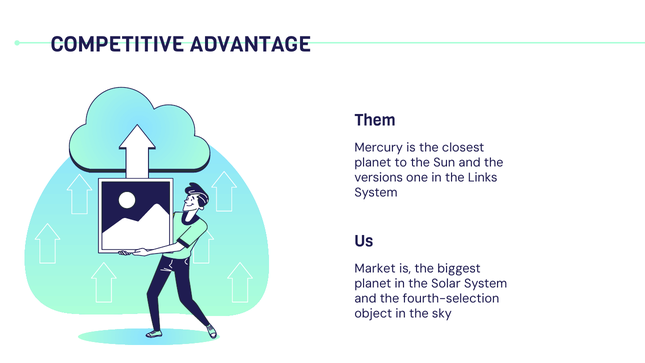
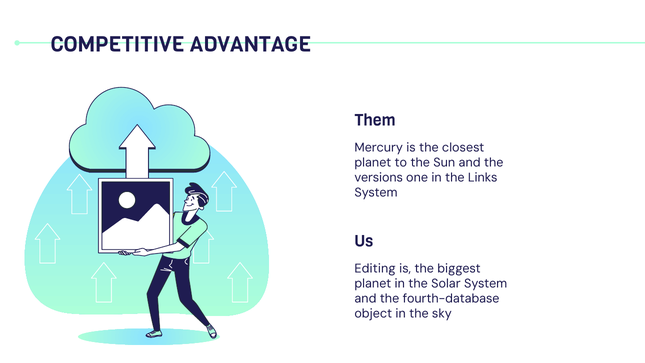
Market: Market -> Editing
fourth-selection: fourth-selection -> fourth-database
